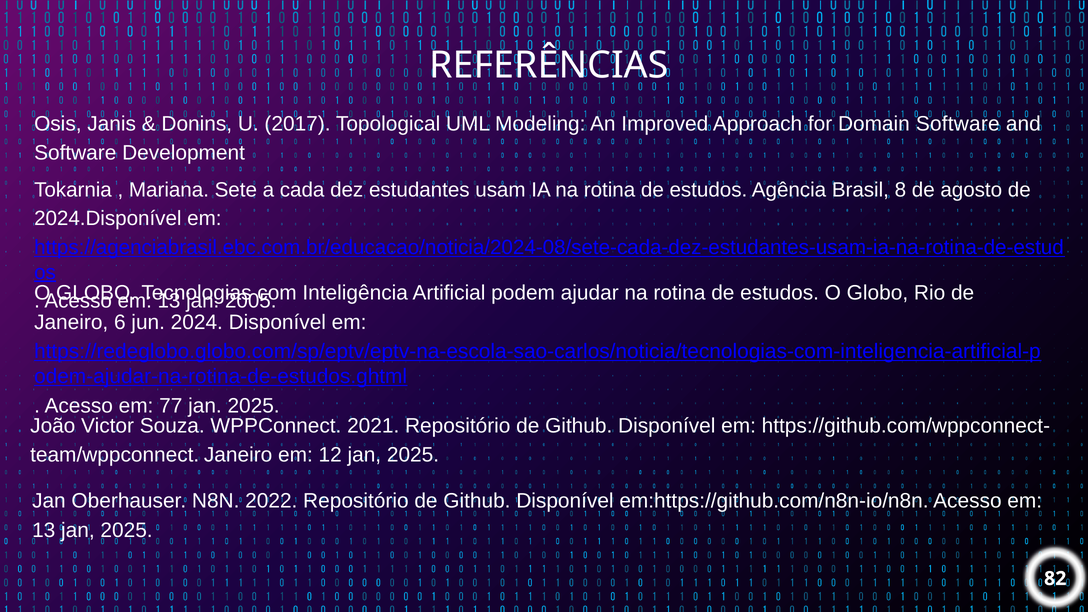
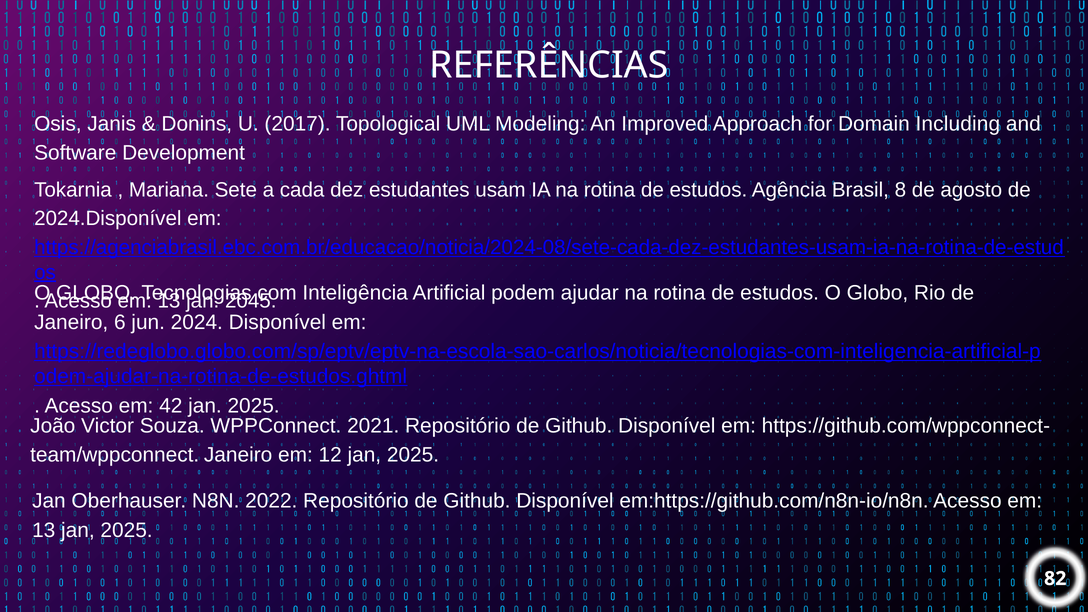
Domain Software: Software -> Including
2005: 2005 -> 2045
77: 77 -> 42
